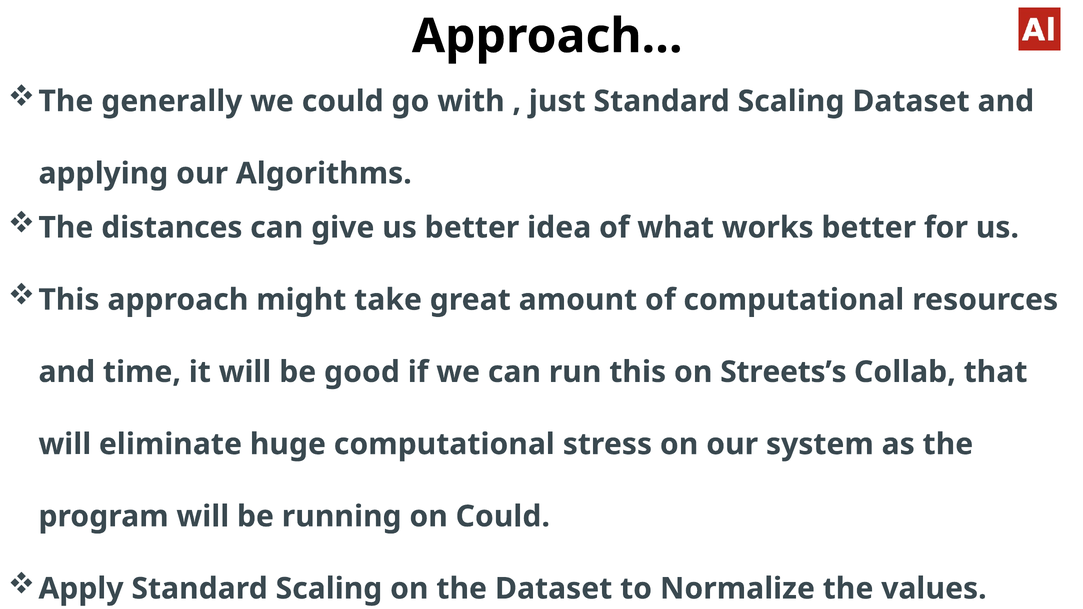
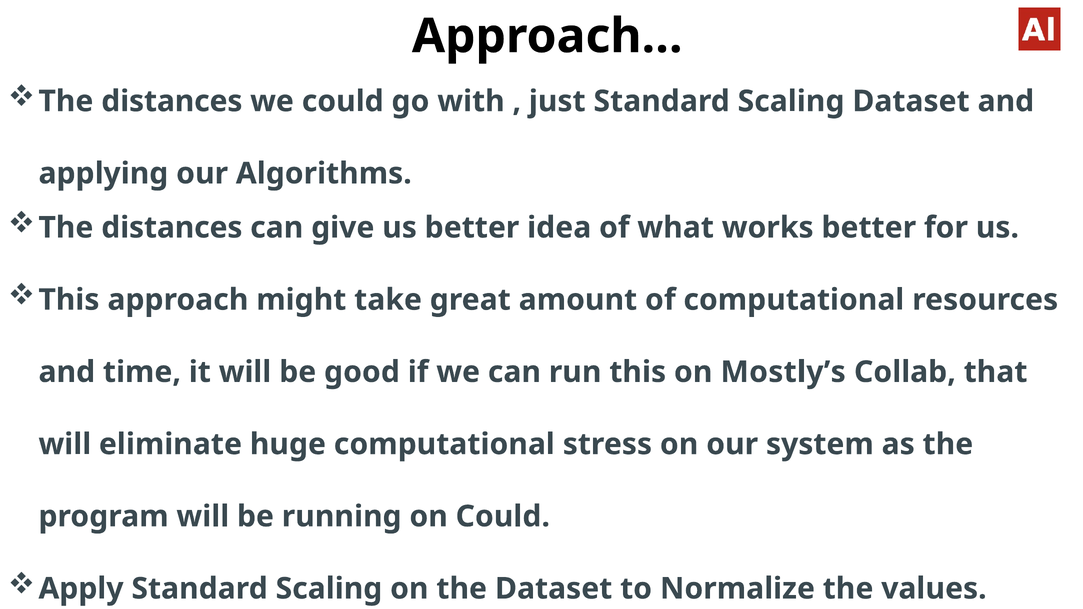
generally at (172, 101): generally -> distances
Streets’s: Streets’s -> Mostly’s
